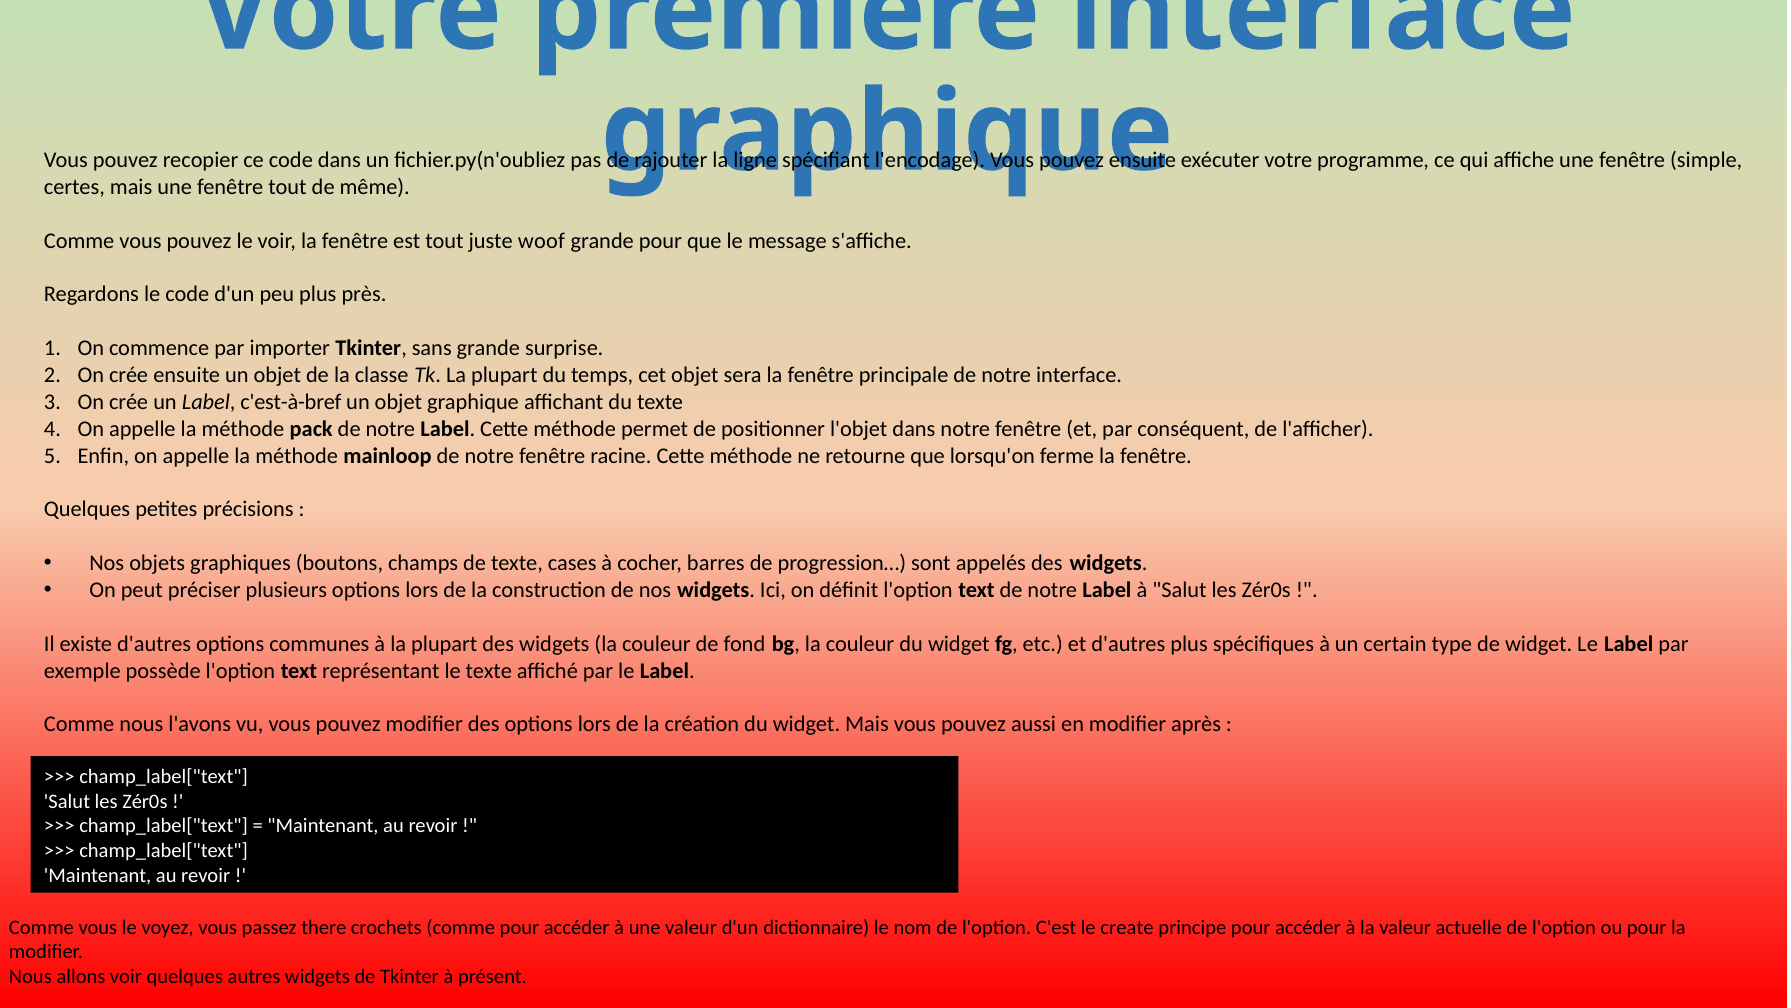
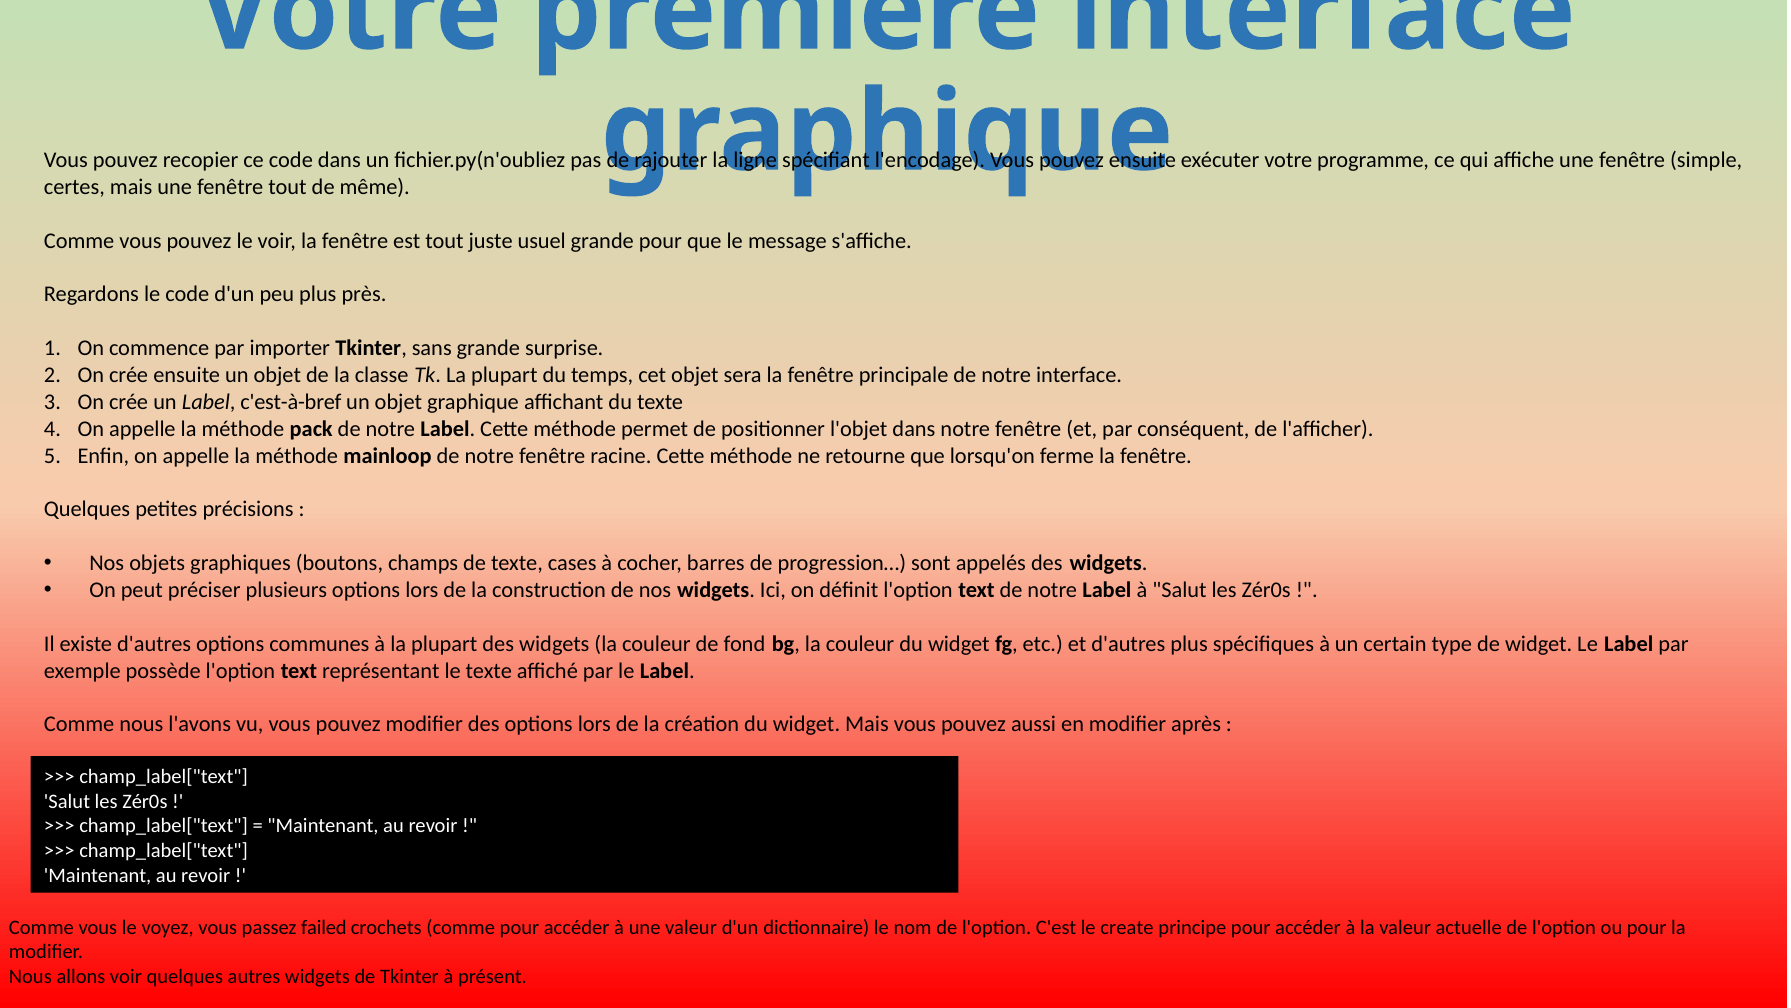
woof: woof -> usuel
there: there -> failed
